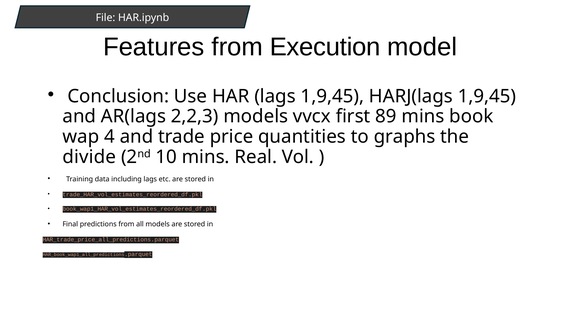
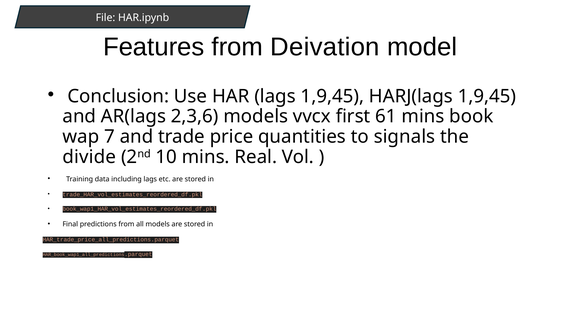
Execution: Execution -> Deivation
2,2,3: 2,2,3 -> 2,3,6
89: 89 -> 61
4: 4 -> 7
graphs: graphs -> signals
